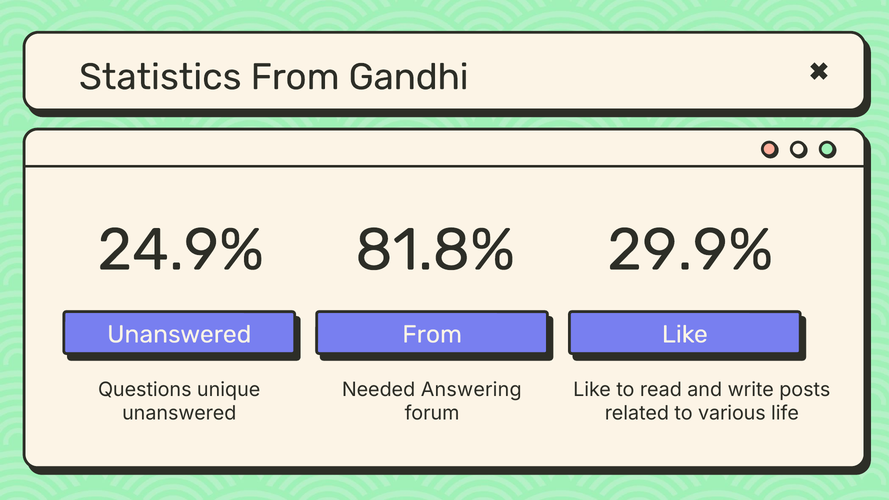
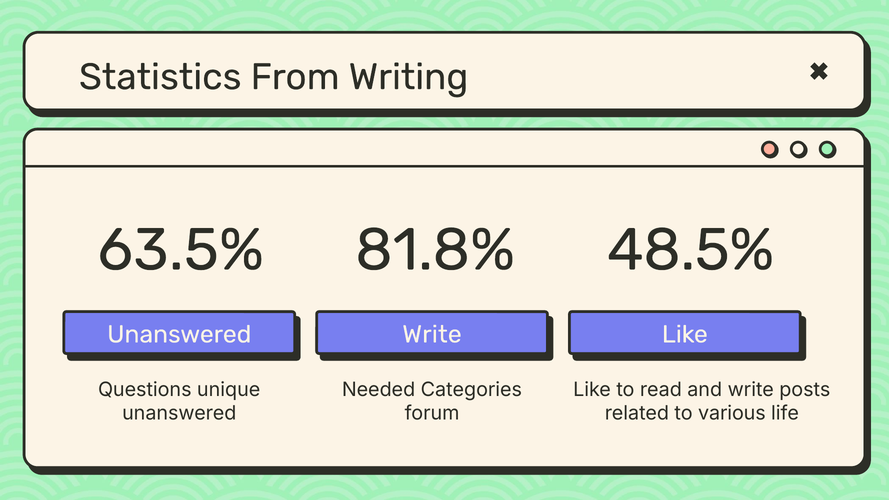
Gandhi: Gandhi -> Writing
24.9%: 24.9% -> 63.5%
29.9%: 29.9% -> 48.5%
From at (432, 334): From -> Write
Answering: Answering -> Categories
